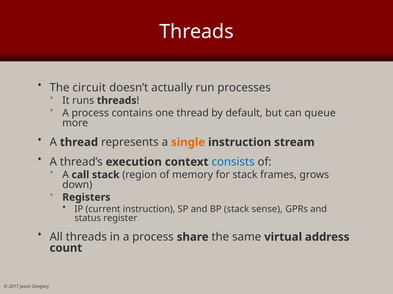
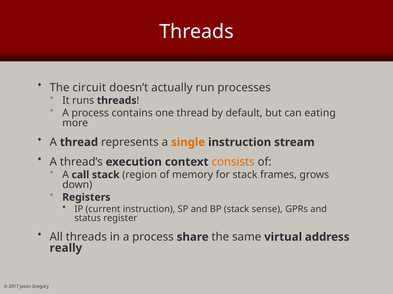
queue: queue -> eating
consists colour: blue -> orange
count: count -> really
